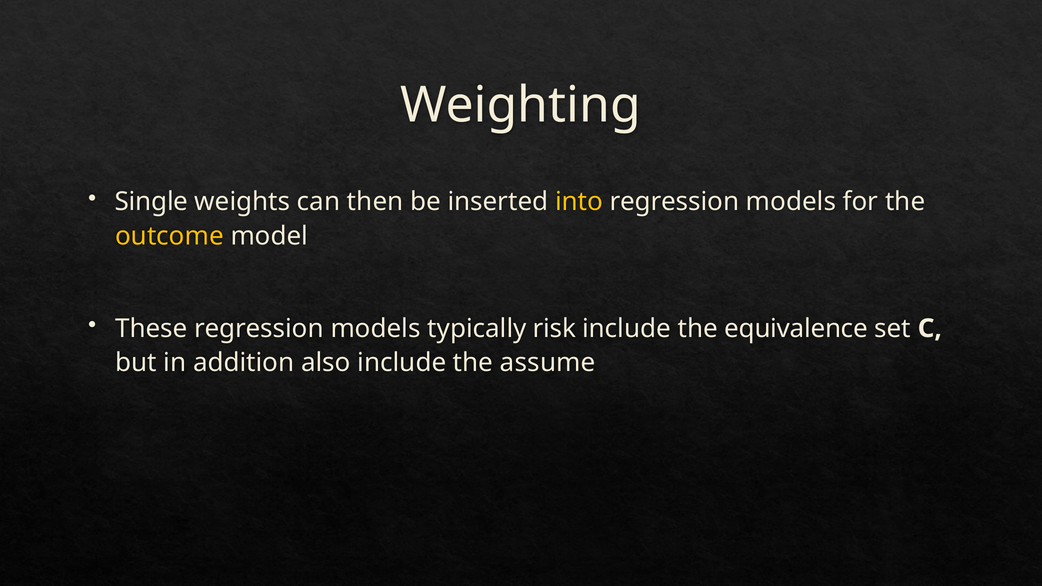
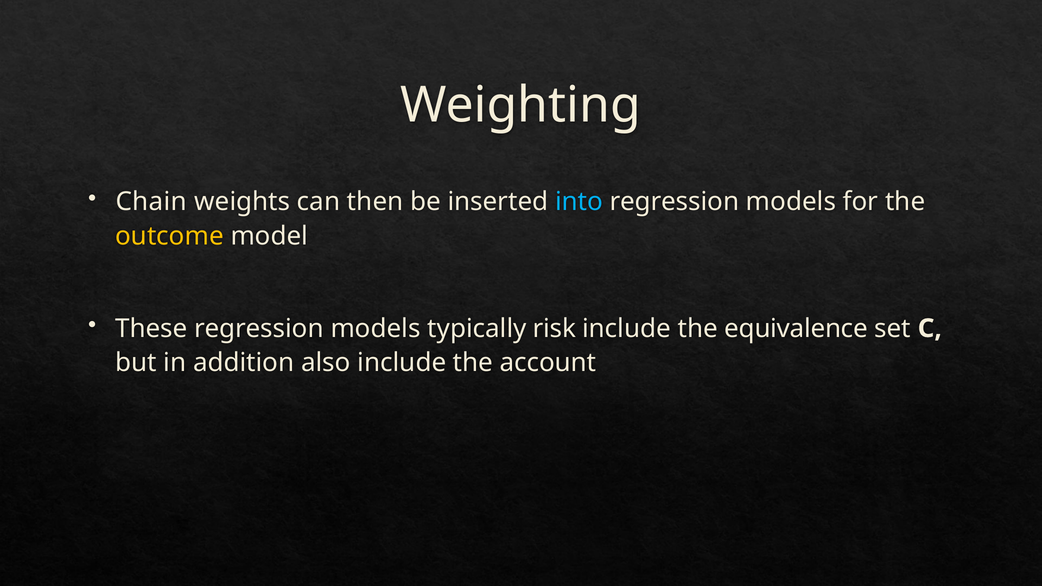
Single: Single -> Chain
into colour: yellow -> light blue
assume: assume -> account
